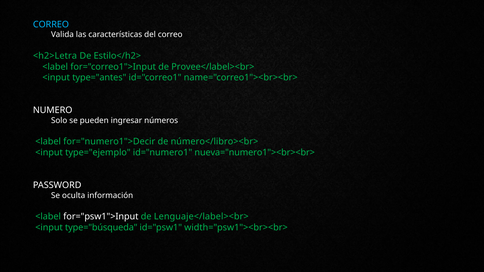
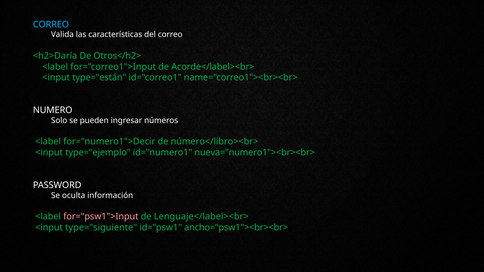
<h2>Letra: <h2>Letra -> <h2>Daría
Estilo</h2>: Estilo</h2> -> Otros</h2>
Provee</label><br>: Provee</label><br> -> Acorde</label><br>
type="antes: type="antes -> type="están
for="psw1">Input colour: white -> pink
type="búsqueda: type="búsqueda -> type="siguiente
width="psw1"><br><br>: width="psw1"><br><br> -> ancho="psw1"><br><br>
